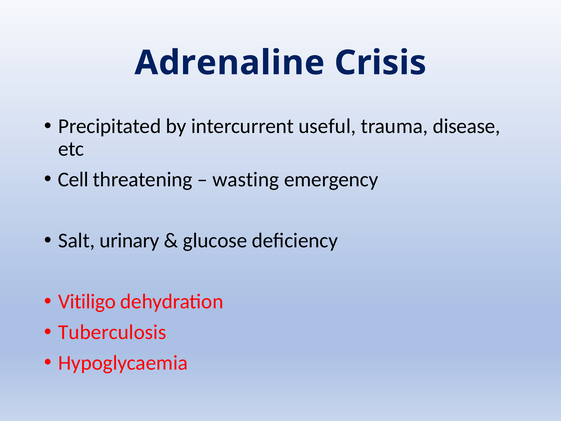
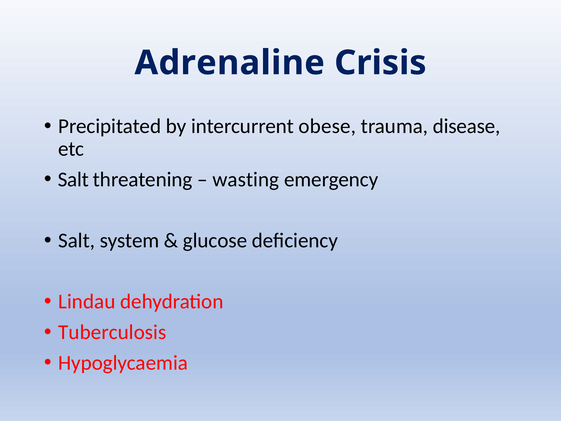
useful: useful -> obese
Cell at (73, 179): Cell -> Salt
urinary: urinary -> system
Vitiligo: Vitiligo -> Lindau
